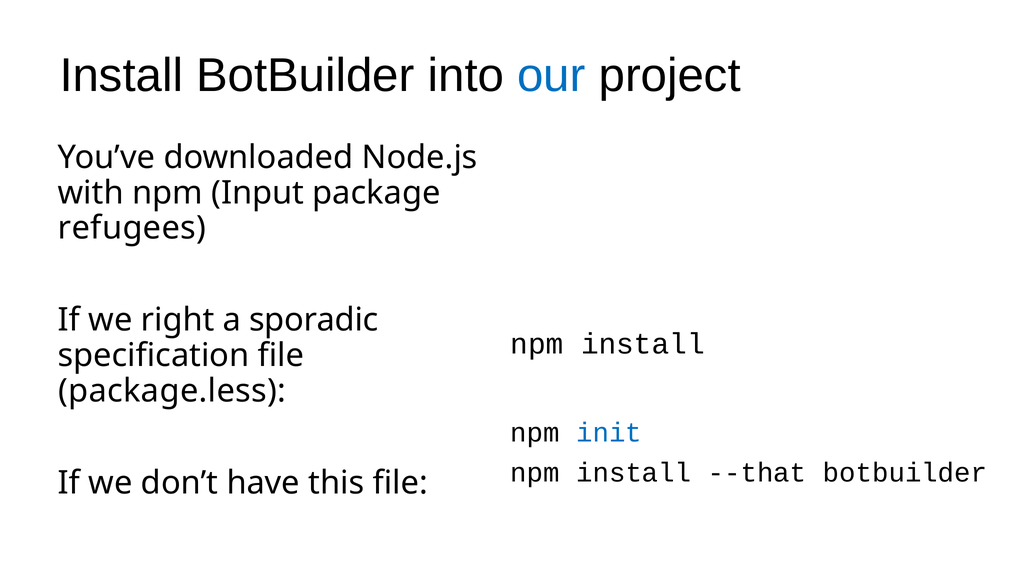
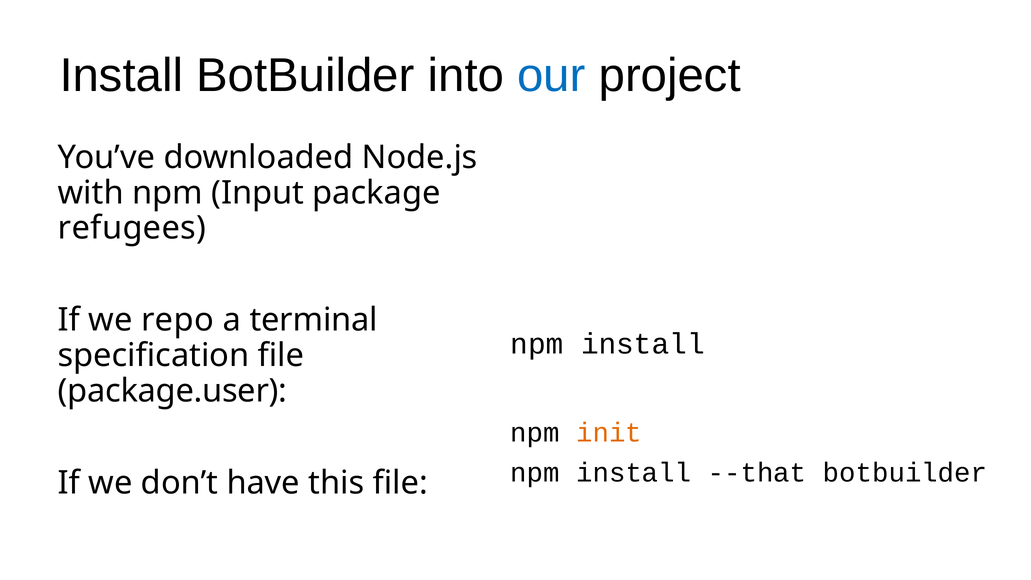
right: right -> repo
sporadic: sporadic -> terminal
package.less: package.less -> package.user
init colour: blue -> orange
